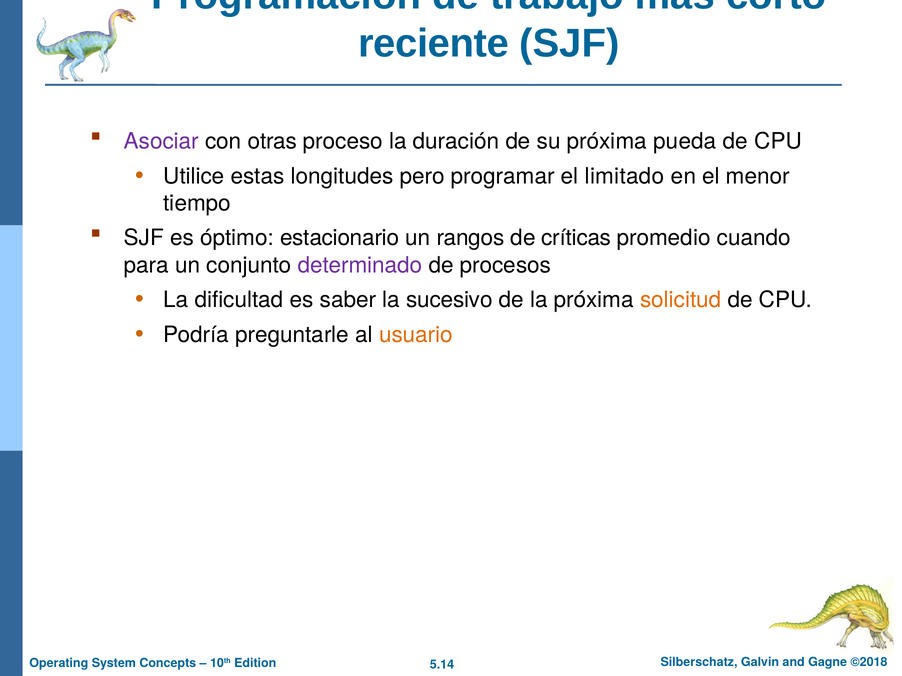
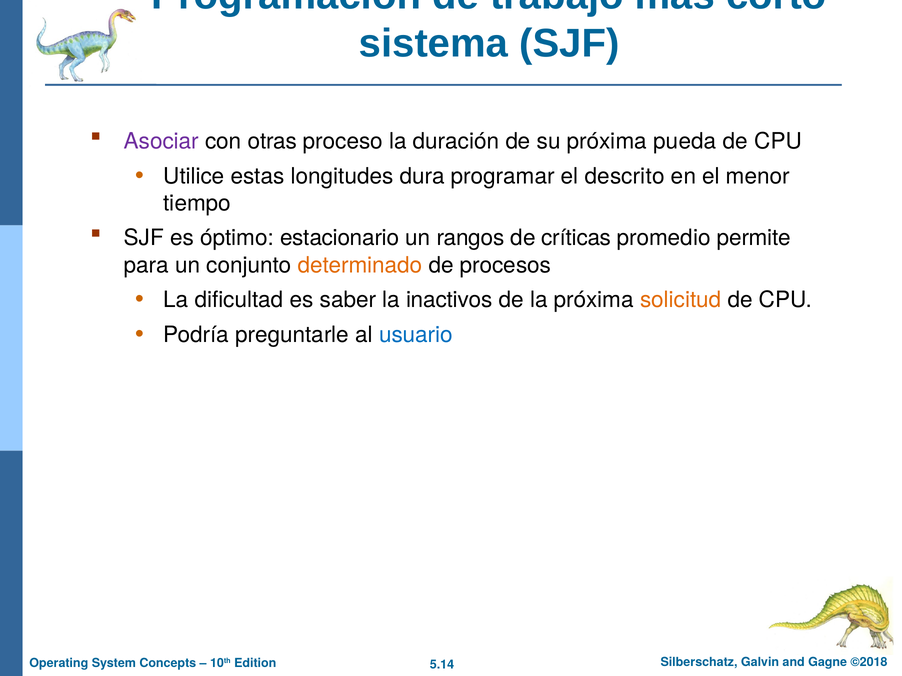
reciente: reciente -> sistema
pero: pero -> dura
limitado: limitado -> descrito
cuando: cuando -> permite
determinado colour: purple -> orange
sucesivo: sucesivo -> inactivos
usuario colour: orange -> blue
